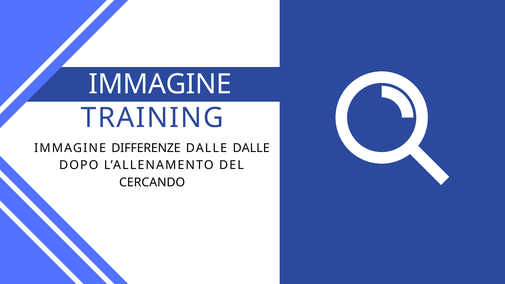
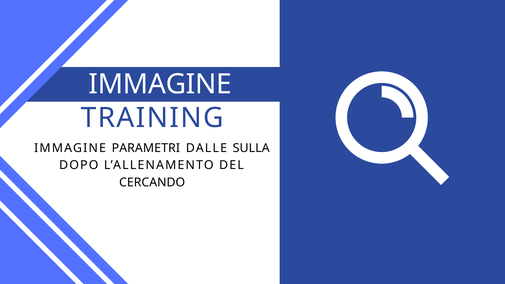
DIFFERENZE: DIFFERENZE -> PARAMETRI
DALLE DALLE: DALLE -> SULLA
